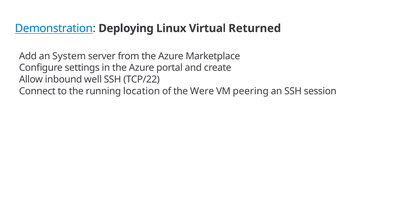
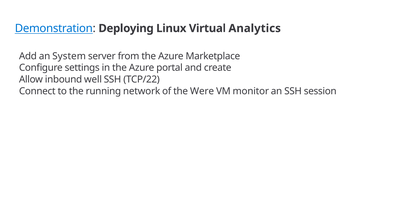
Returned: Returned -> Analytics
location: location -> network
peering: peering -> monitor
